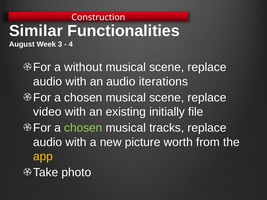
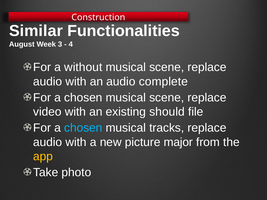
iterations: iterations -> complete
initially: initially -> should
chosen at (83, 128) colour: light green -> light blue
worth: worth -> major
